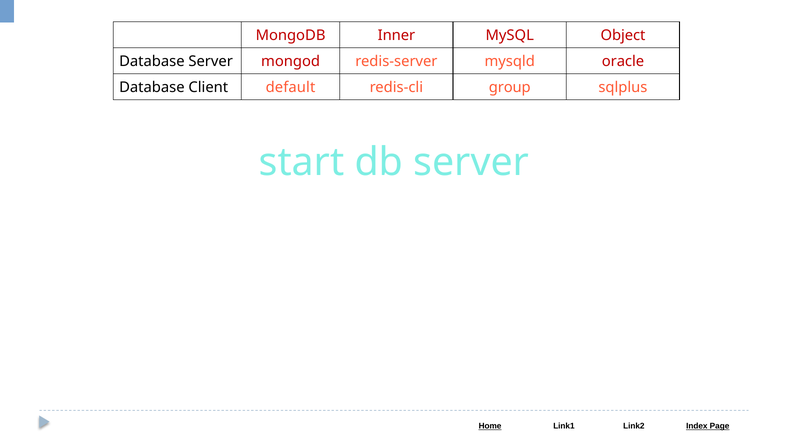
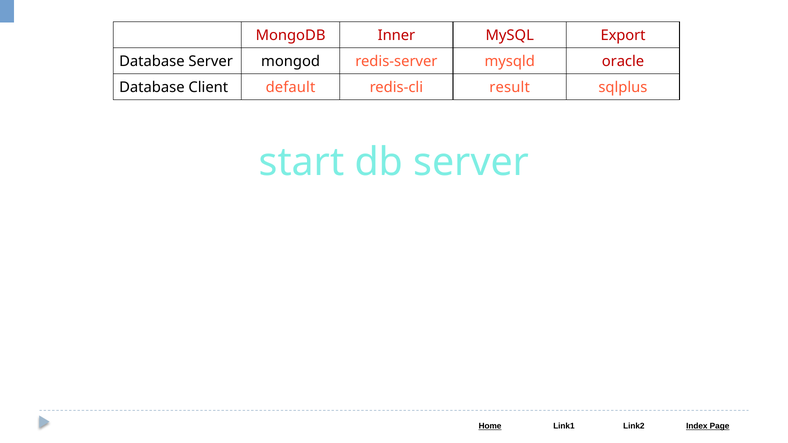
Object: Object -> Export
mongod colour: red -> black
group: group -> result
